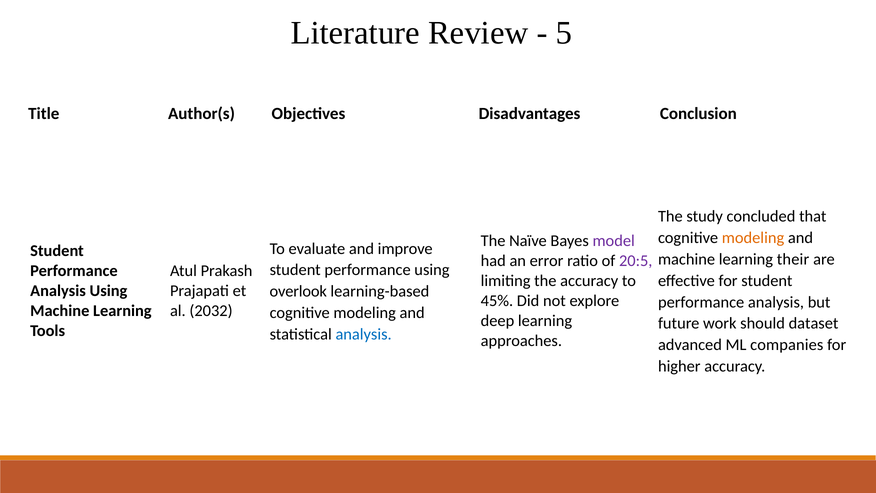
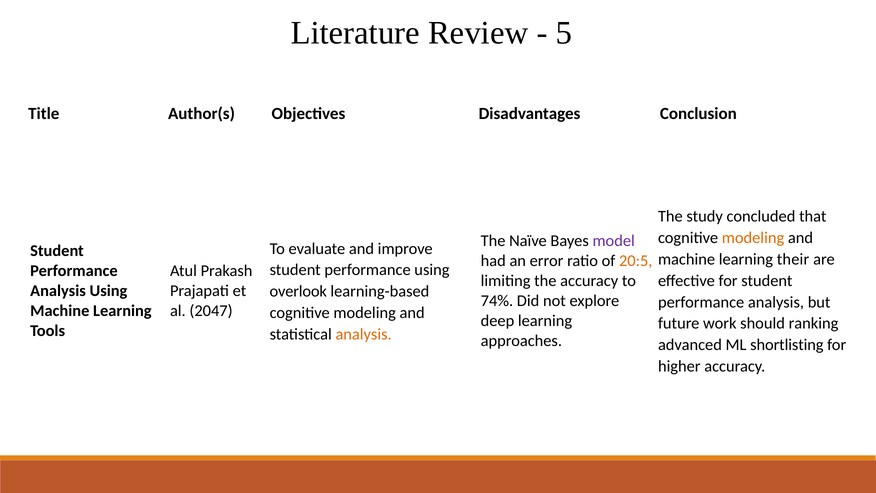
20:5 colour: purple -> orange
45%: 45% -> 74%
2032: 2032 -> 2047
dataset: dataset -> ranking
analysis at (364, 334) colour: blue -> orange
companies: companies -> shortlisting
